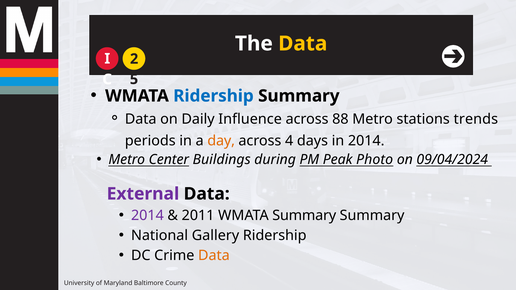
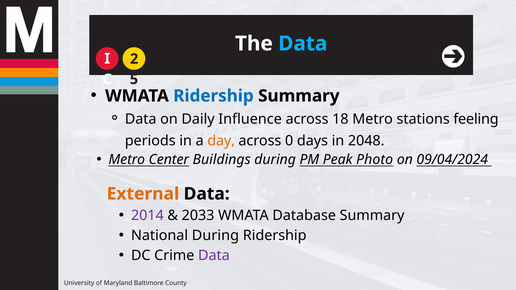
Data at (303, 44) colour: yellow -> light blue
88: 88 -> 18
trends: trends -> feeling
4: 4 -> 0
in 2014: 2014 -> 2048
External colour: purple -> orange
2011: 2011 -> 2033
WMATA Summary: Summary -> Database
National Gallery: Gallery -> During
Data at (214, 256) colour: orange -> purple
